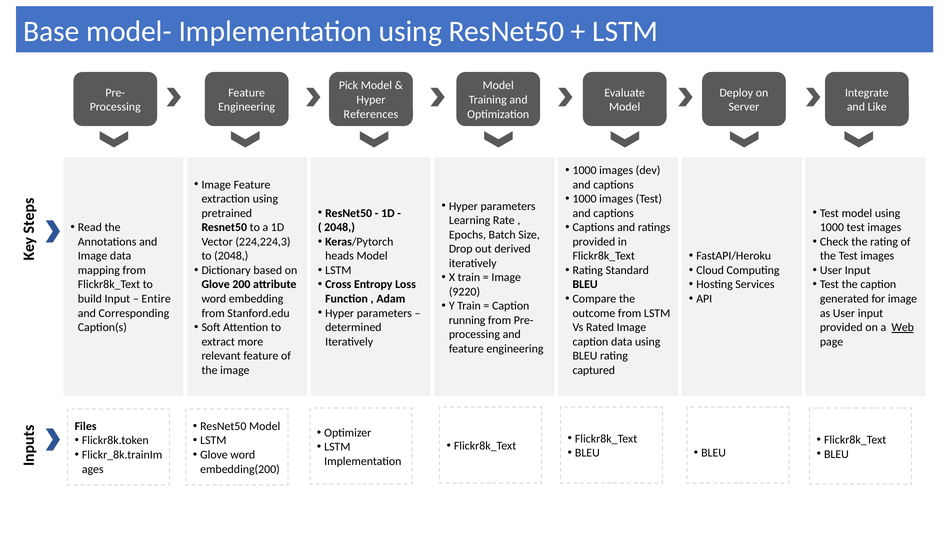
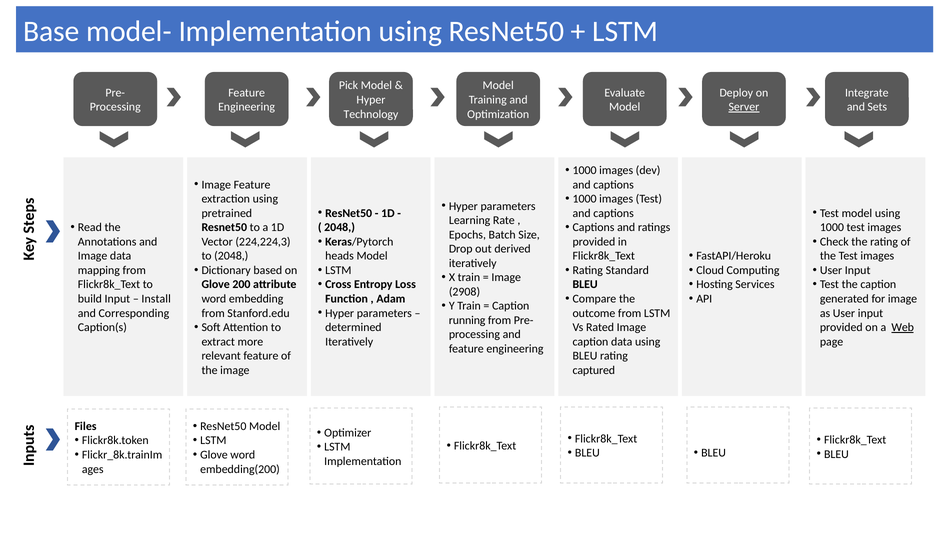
Server underline: none -> present
Like: Like -> Sets
References: References -> Technology
9220: 9220 -> 2908
Entire: Entire -> Install
